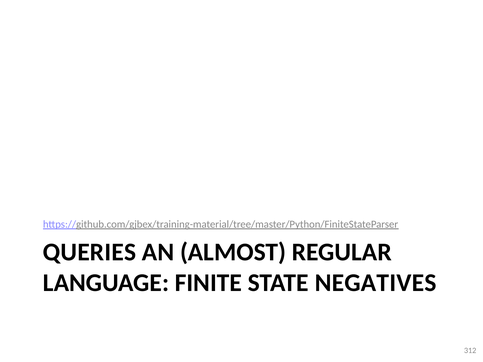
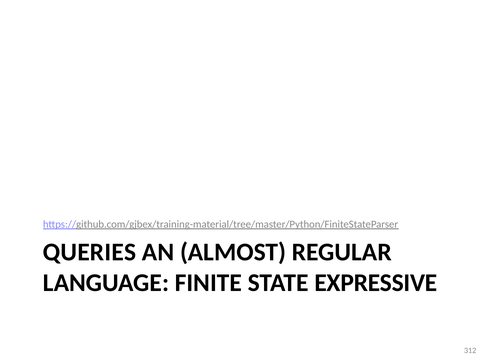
NEGATIVES: NEGATIVES -> EXPRESSIVE
